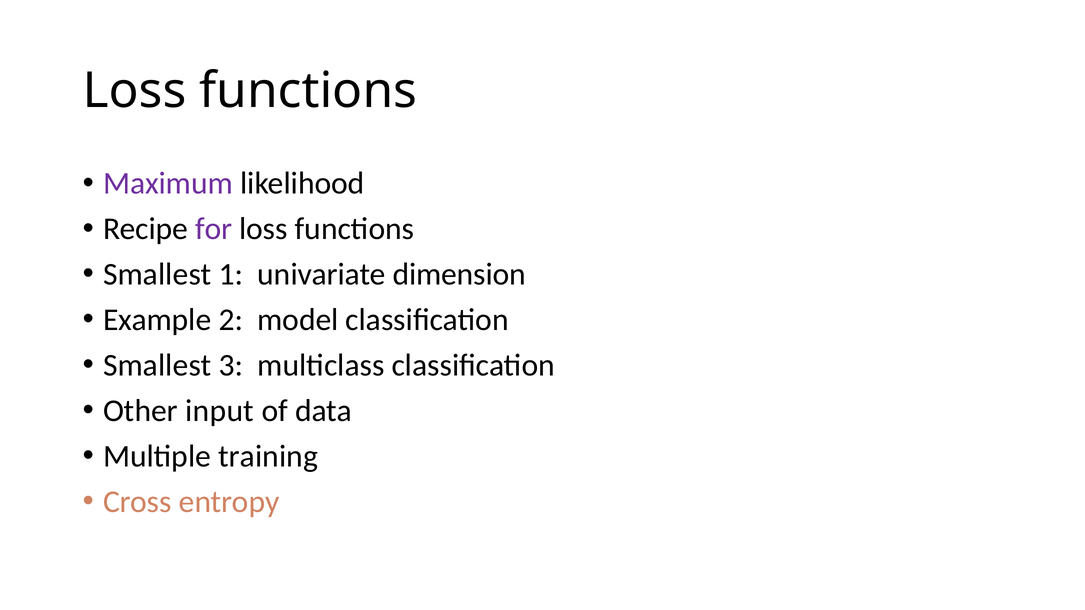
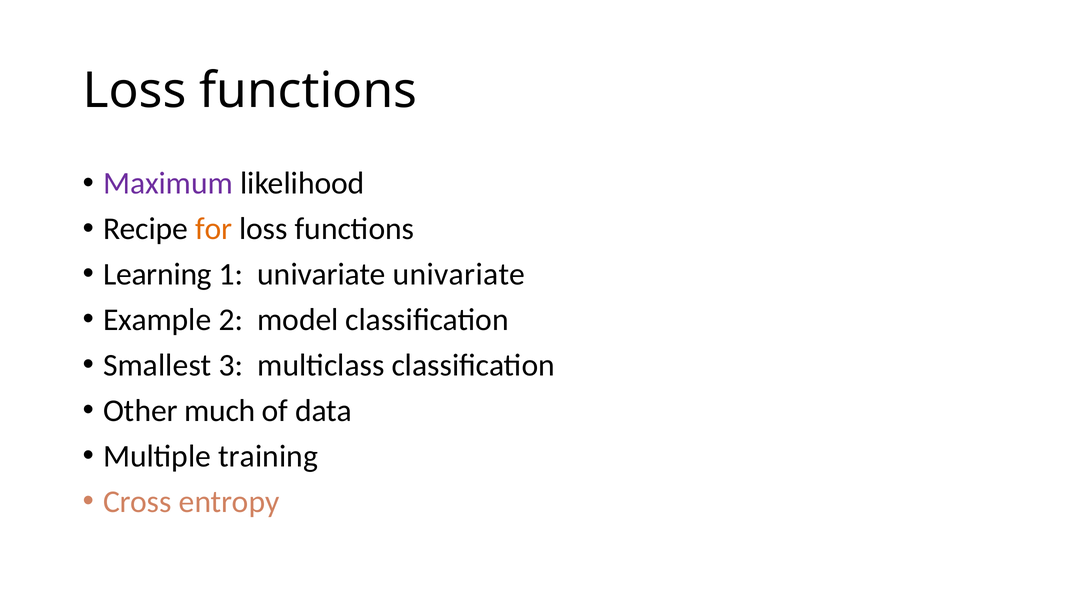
for colour: purple -> orange
Smallest at (157, 274): Smallest -> Learning
univariate dimension: dimension -> univariate
input: input -> much
